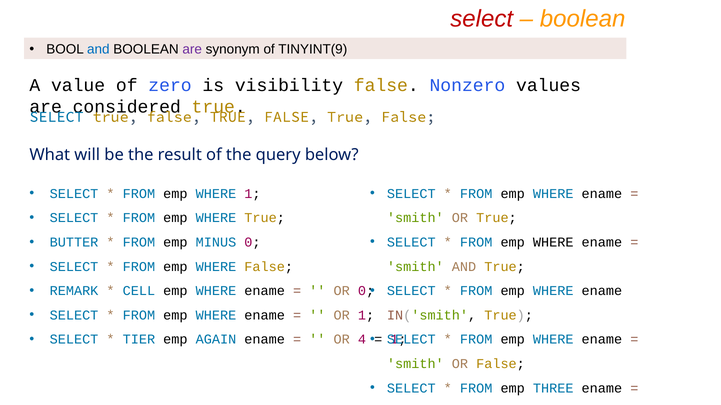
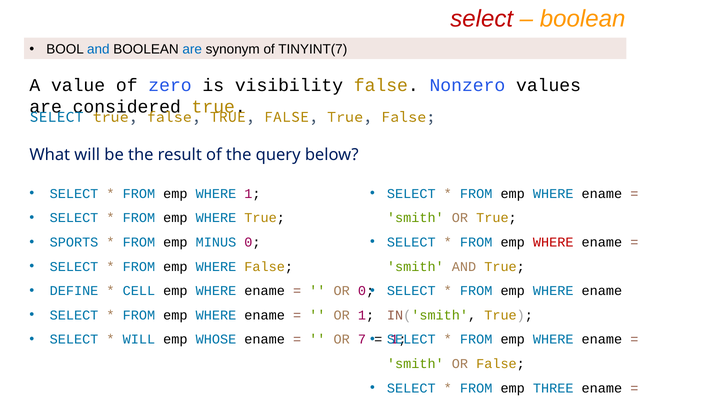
are at (192, 49) colour: purple -> blue
TINYINT(9: TINYINT(9 -> TINYINT(7
BUTTER: BUTTER -> SPORTS
WHERE at (553, 243) colour: black -> red
REMARK: REMARK -> DEFINE
TIER at (139, 340): TIER -> WILL
AGAIN: AGAIN -> WHOSE
4: 4 -> 7
